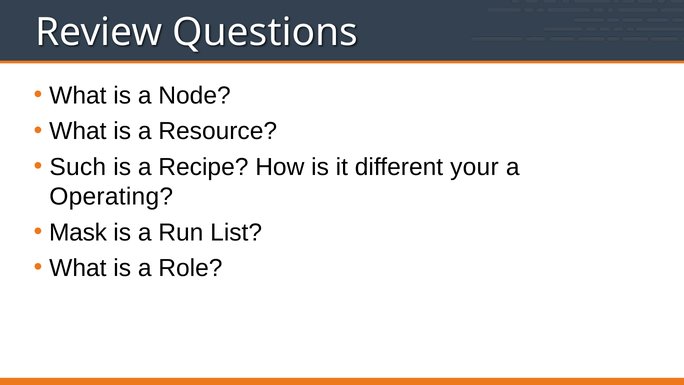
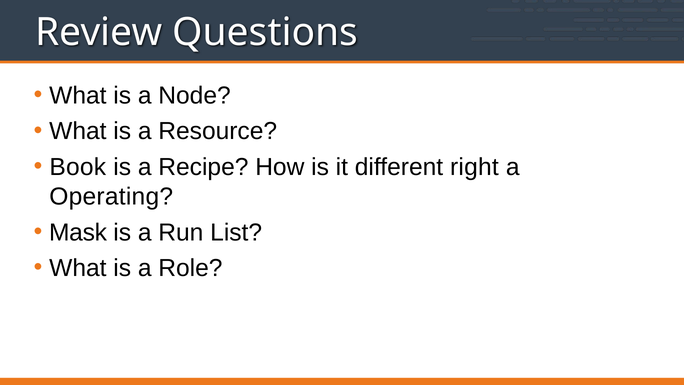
Such: Such -> Book
your: your -> right
